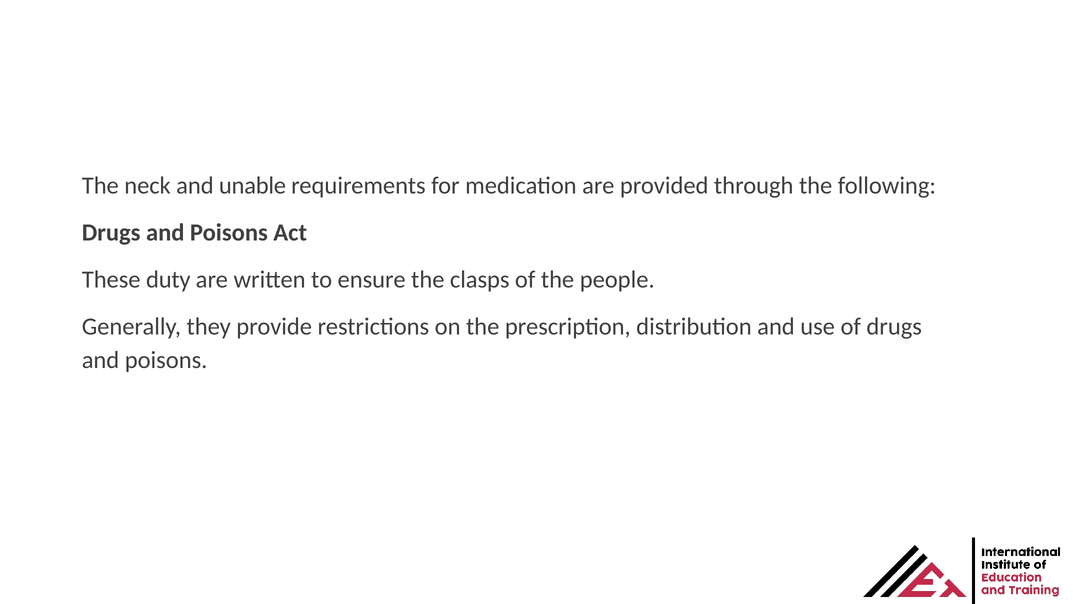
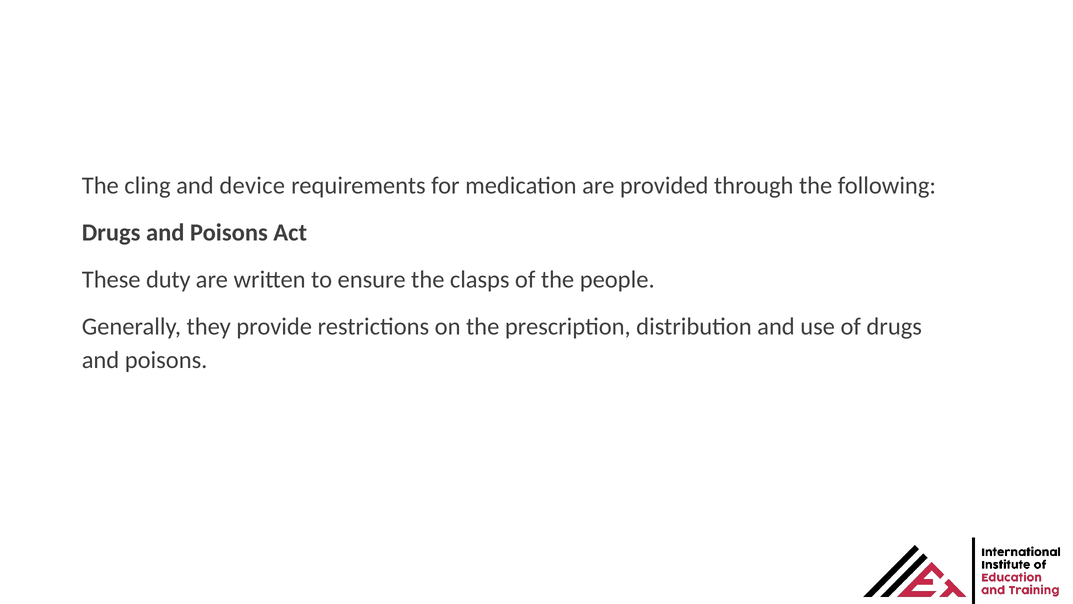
neck: neck -> cling
unable: unable -> device
